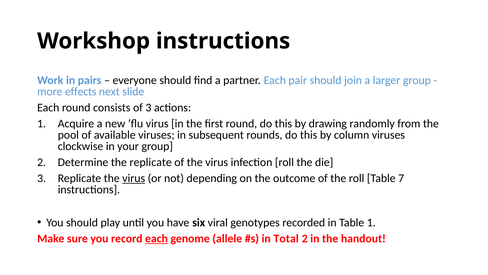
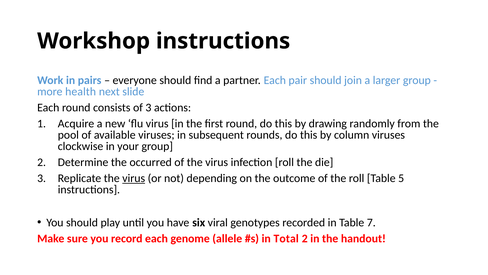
effects: effects -> health
the replicate: replicate -> occurred
7: 7 -> 5
Table 1: 1 -> 7
each at (156, 238) underline: present -> none
